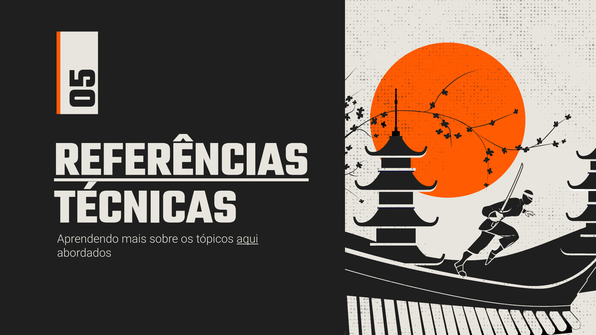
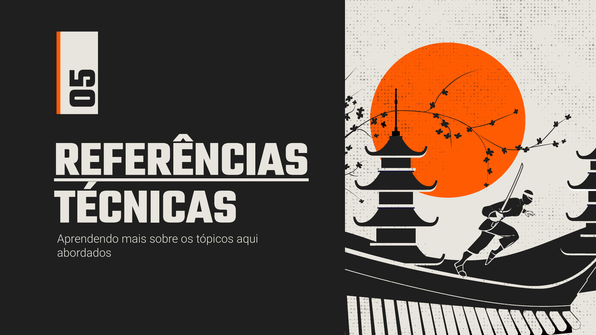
aqui underline: present -> none
